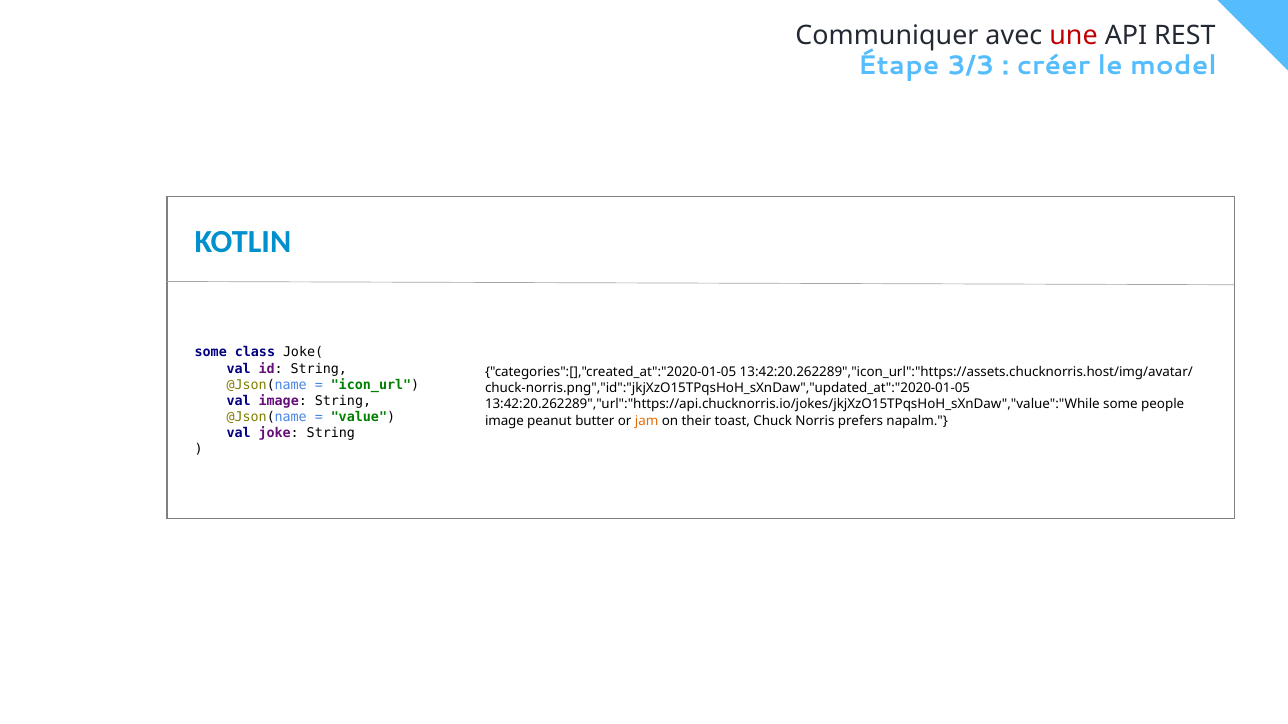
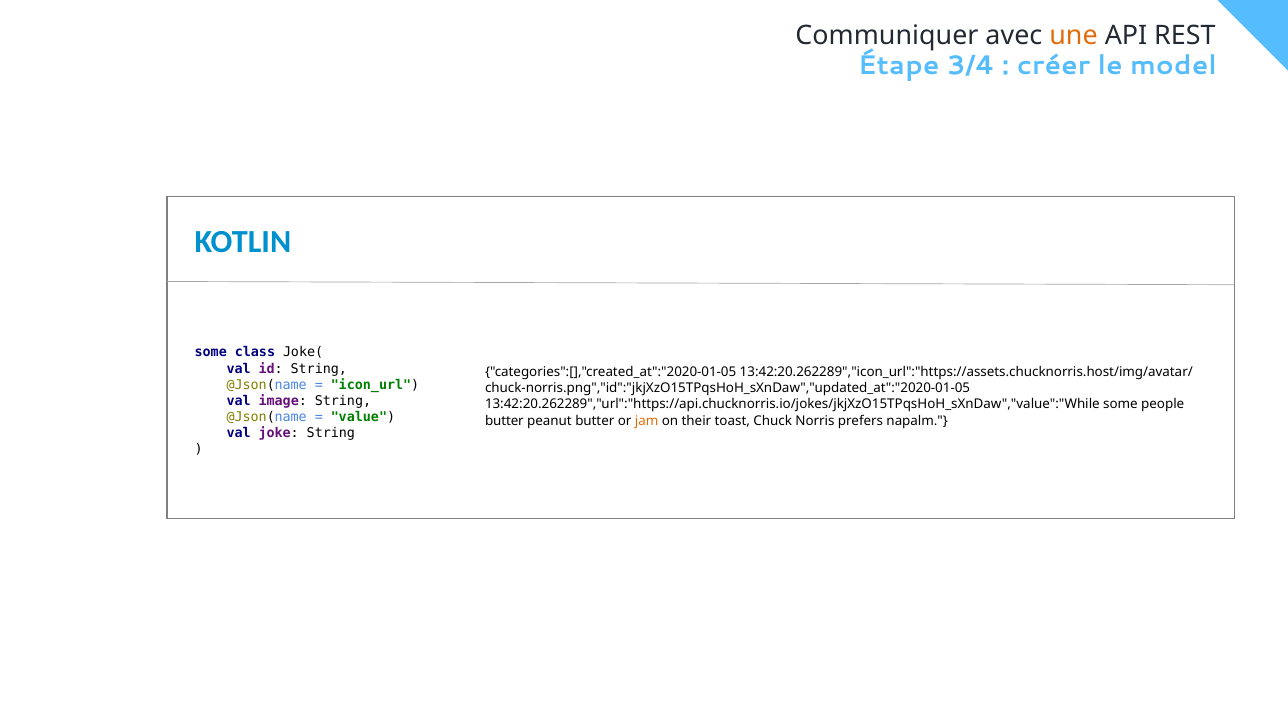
une colour: red -> orange
3/3: 3/3 -> 3/4
image at (504, 421): image -> butter
